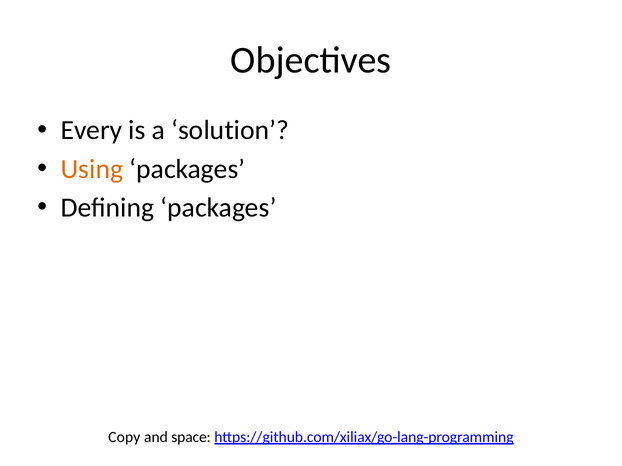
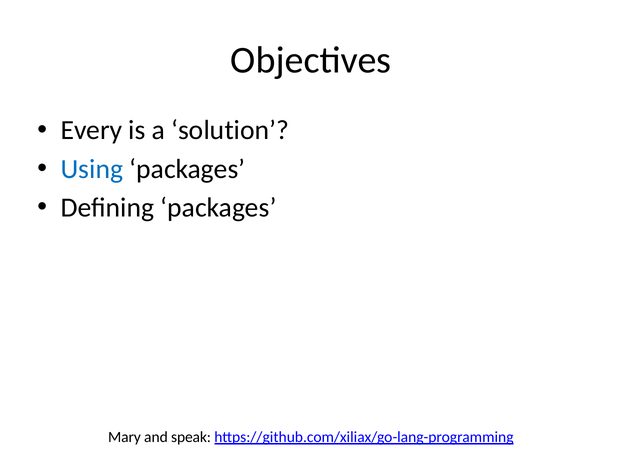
Using colour: orange -> blue
Copy: Copy -> Mary
space: space -> speak
